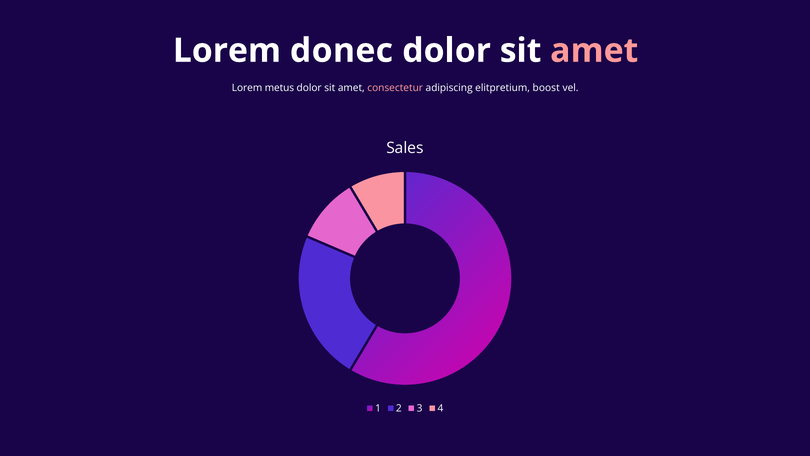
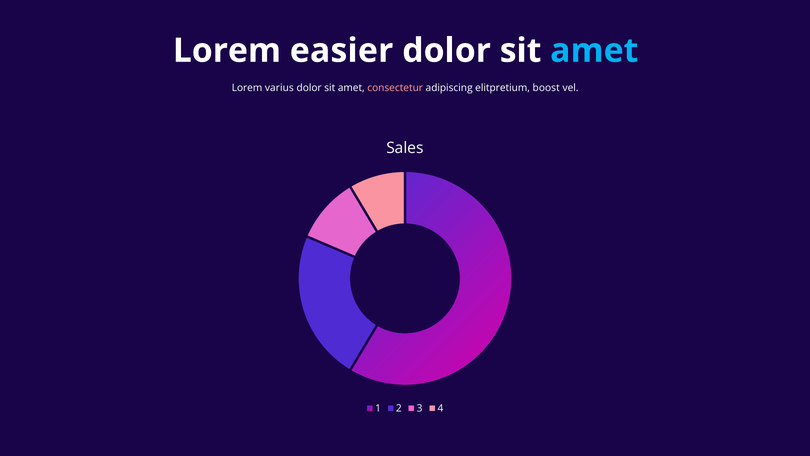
donec: donec -> easier
amet at (594, 51) colour: pink -> light blue
metus: metus -> varius
